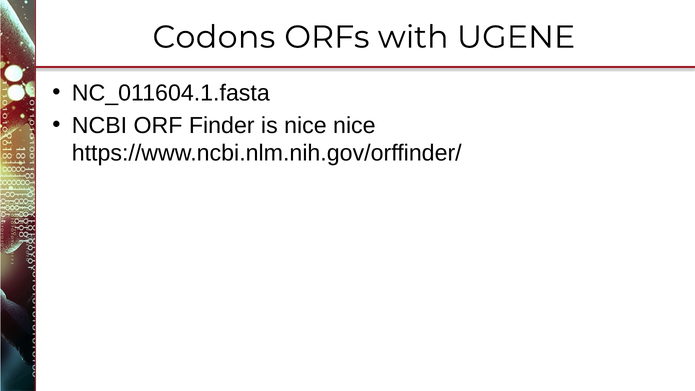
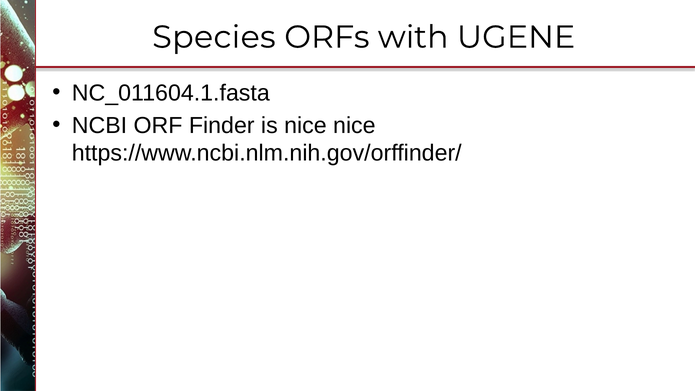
Codons: Codons -> Species
